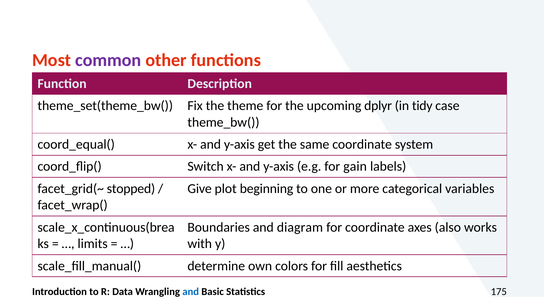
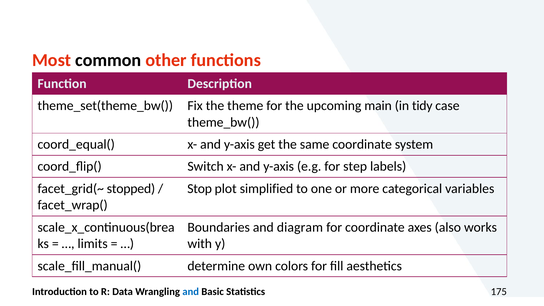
common colour: purple -> black
dplyr: dplyr -> main
gain: gain -> step
Give: Give -> Stop
beginning: beginning -> simplified
